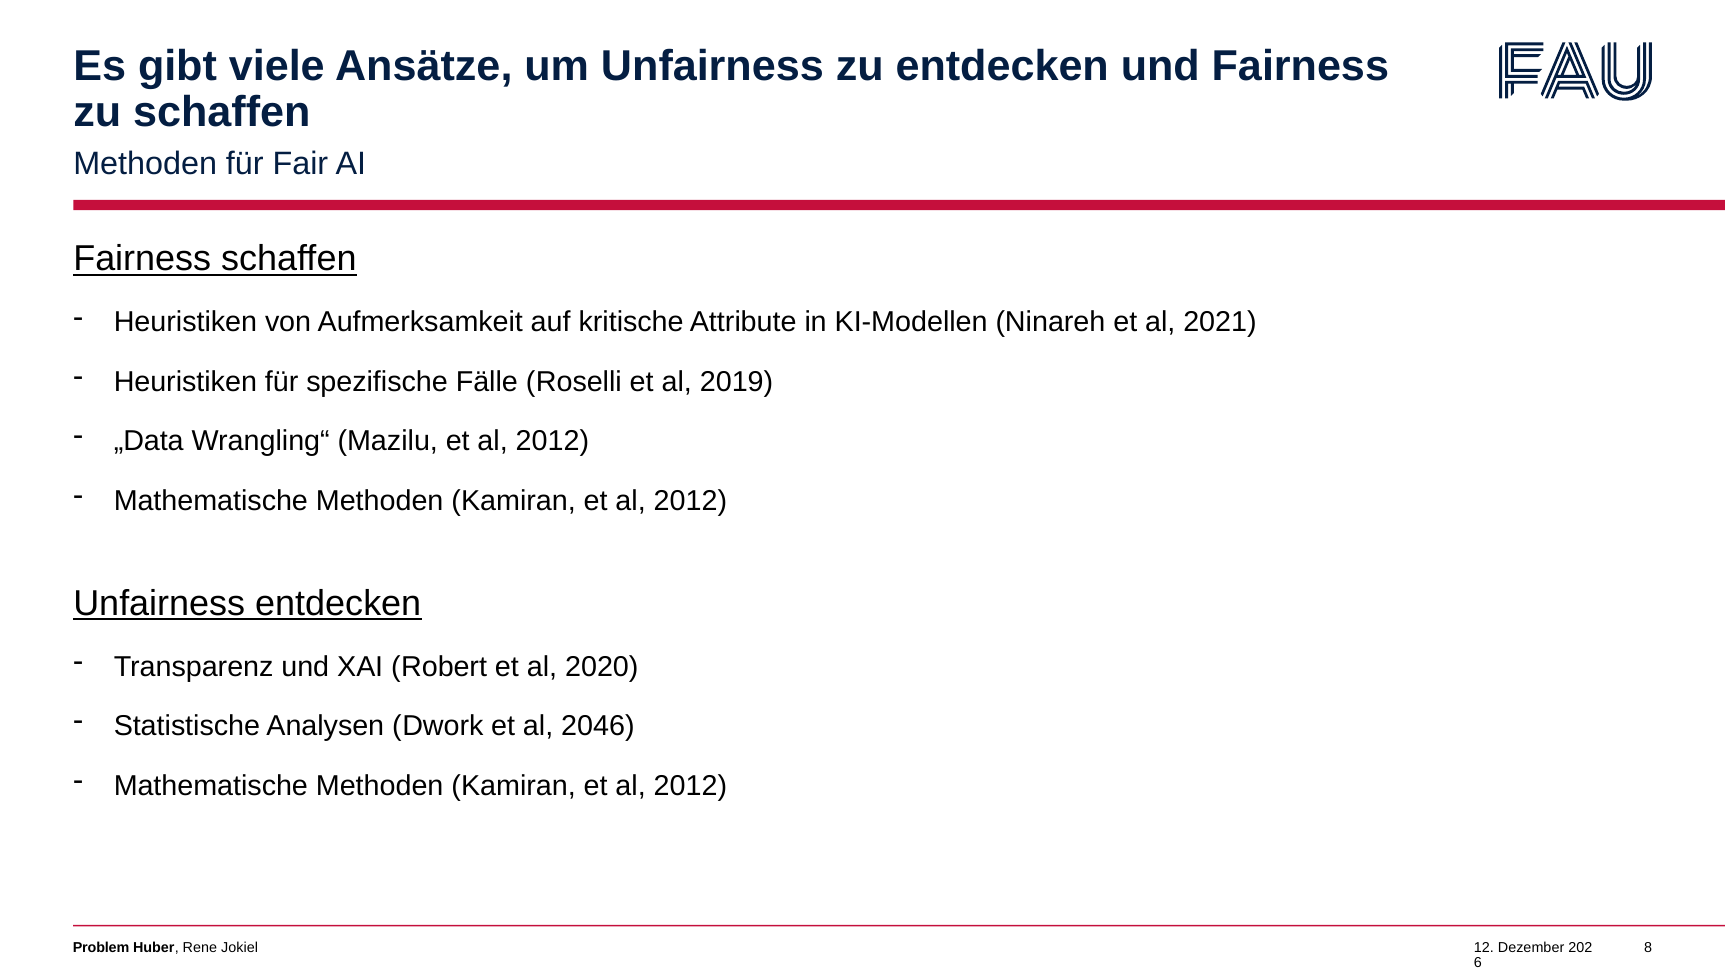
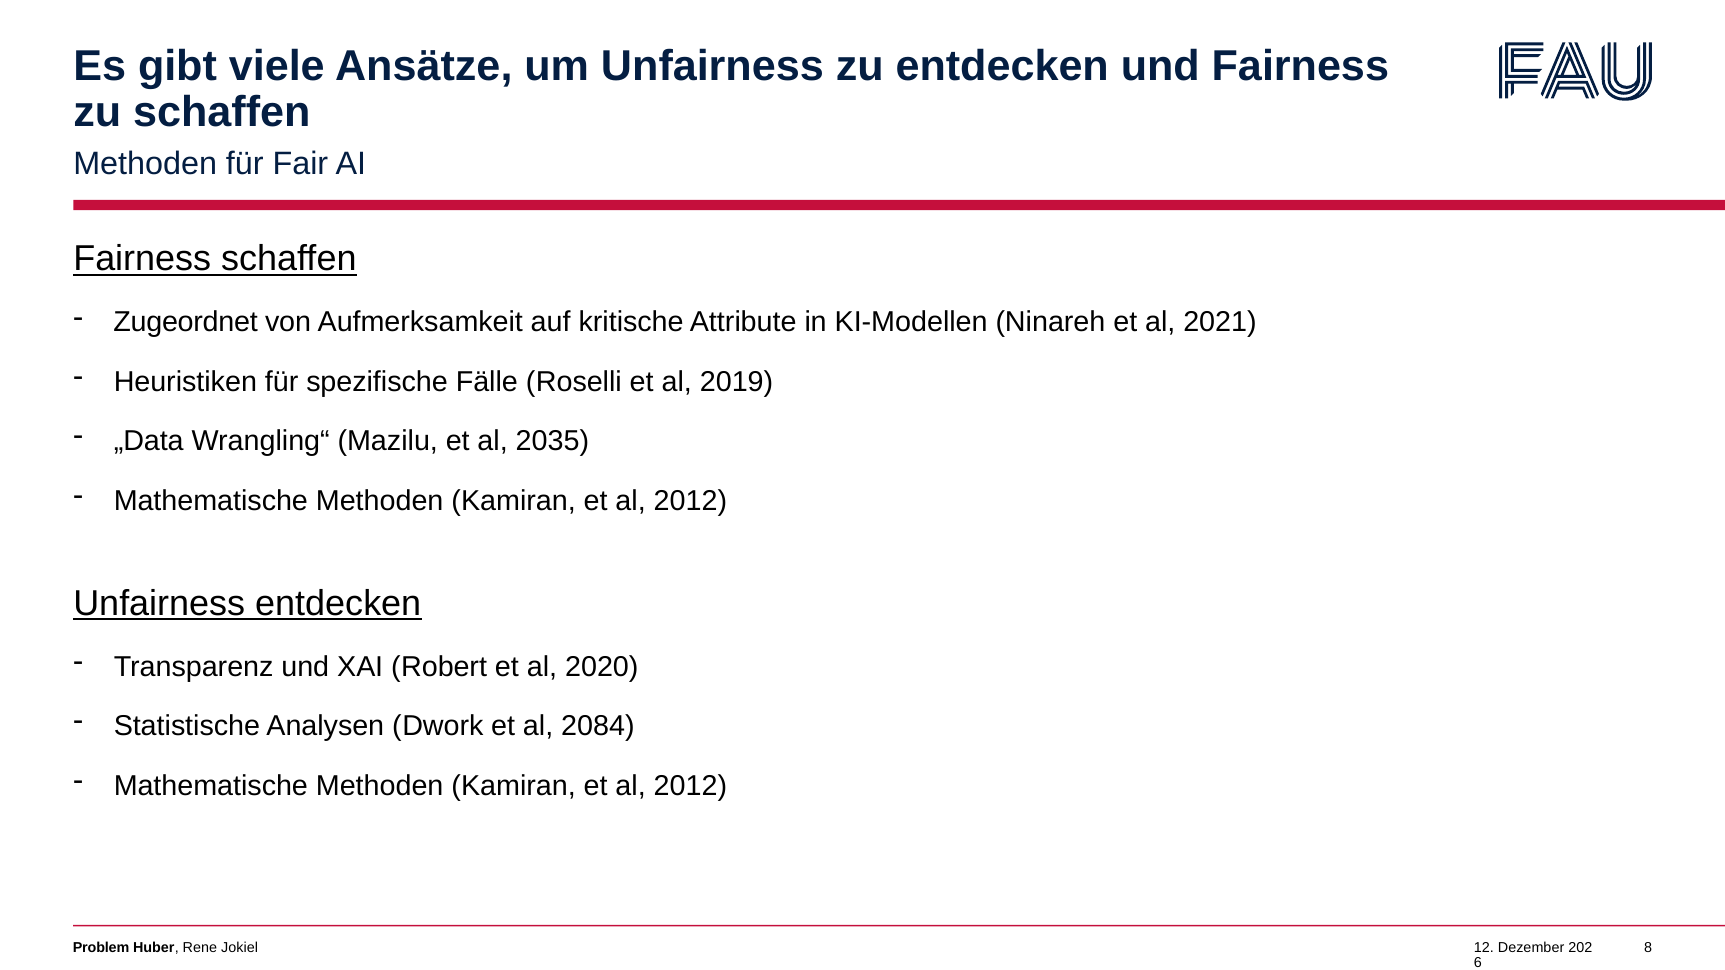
Heuristiken at (185, 322): Heuristiken -> Zugeordnet
Mazilu et al 2012: 2012 -> 2035
2046: 2046 -> 2084
